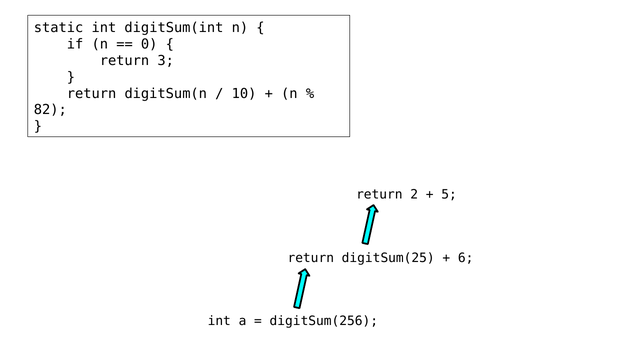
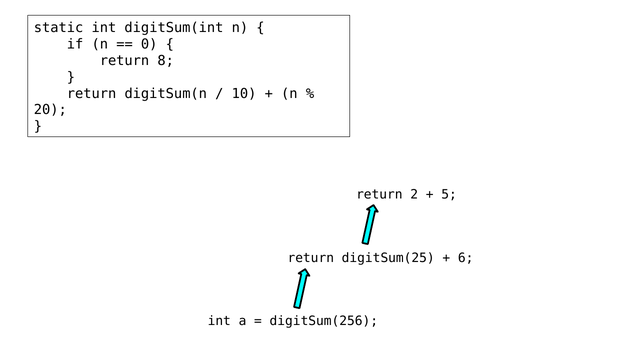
3: 3 -> 8
82: 82 -> 20
